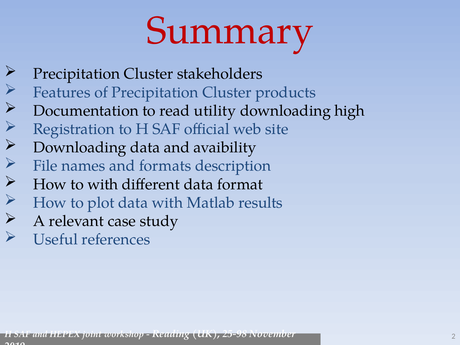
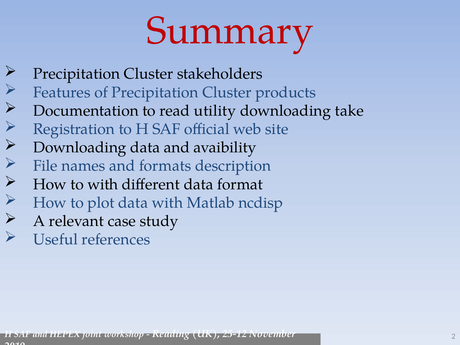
high: high -> take
results: results -> ncdisp
25-98: 25-98 -> 25-12
